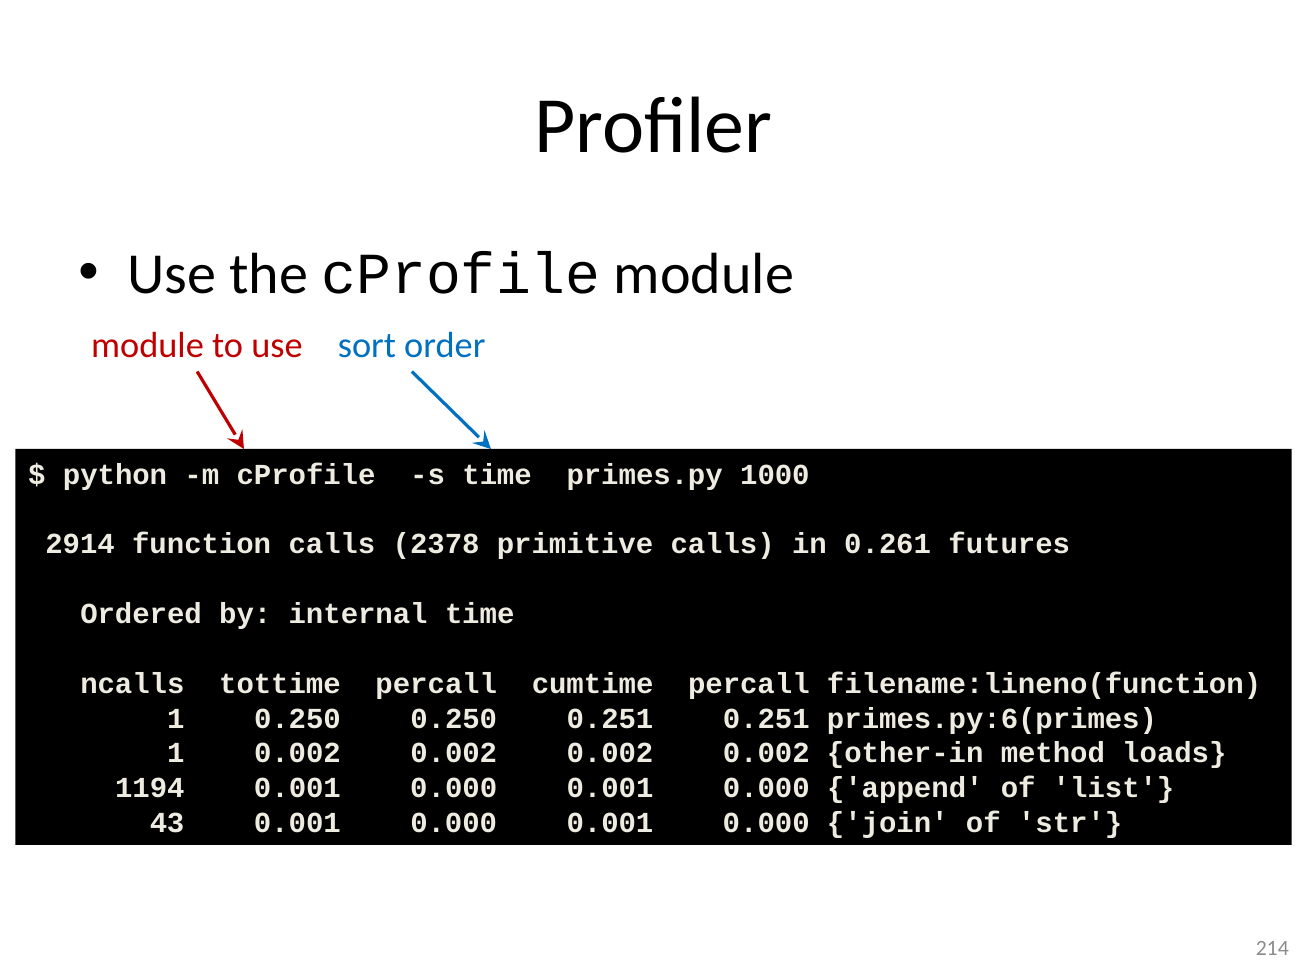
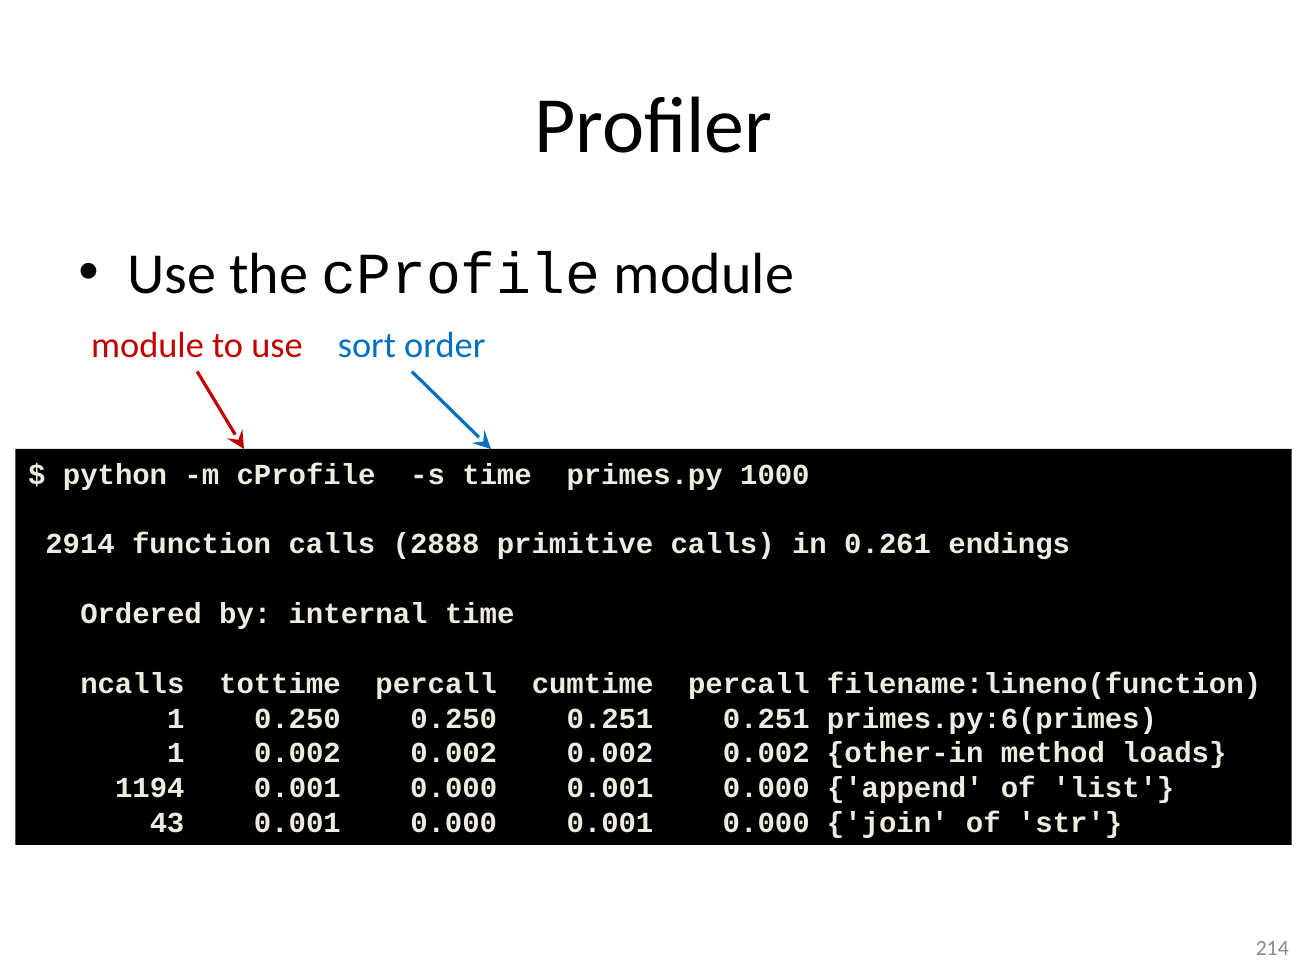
2378: 2378 -> 2888
futures: futures -> endings
